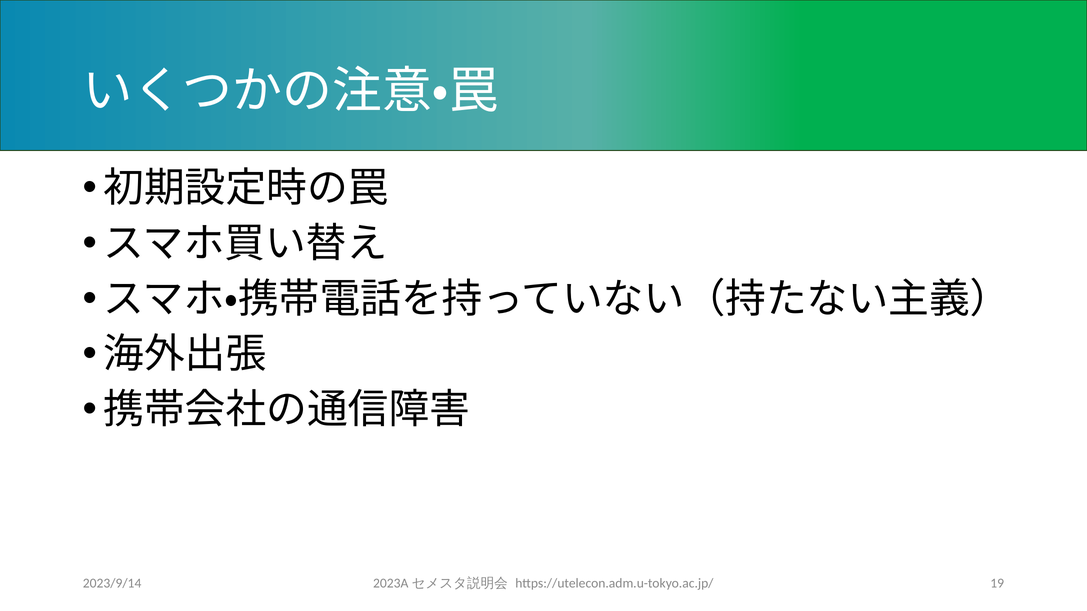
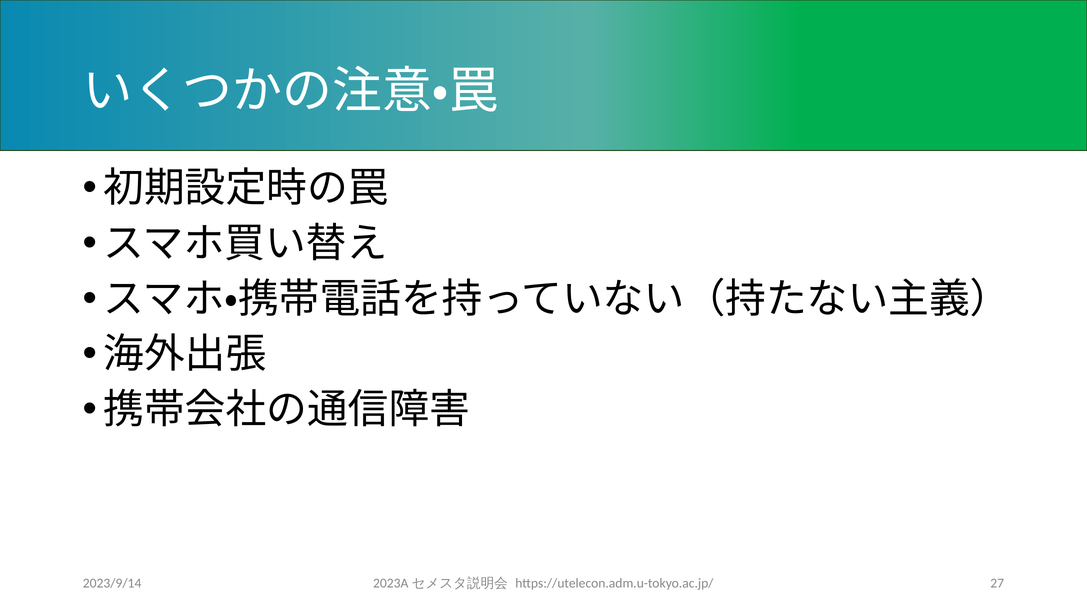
19: 19 -> 27
